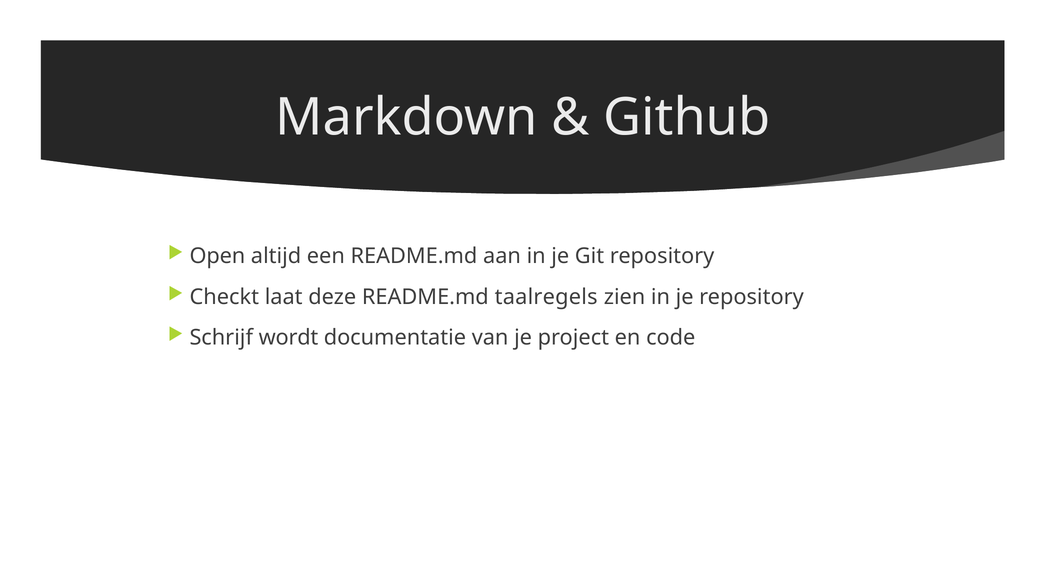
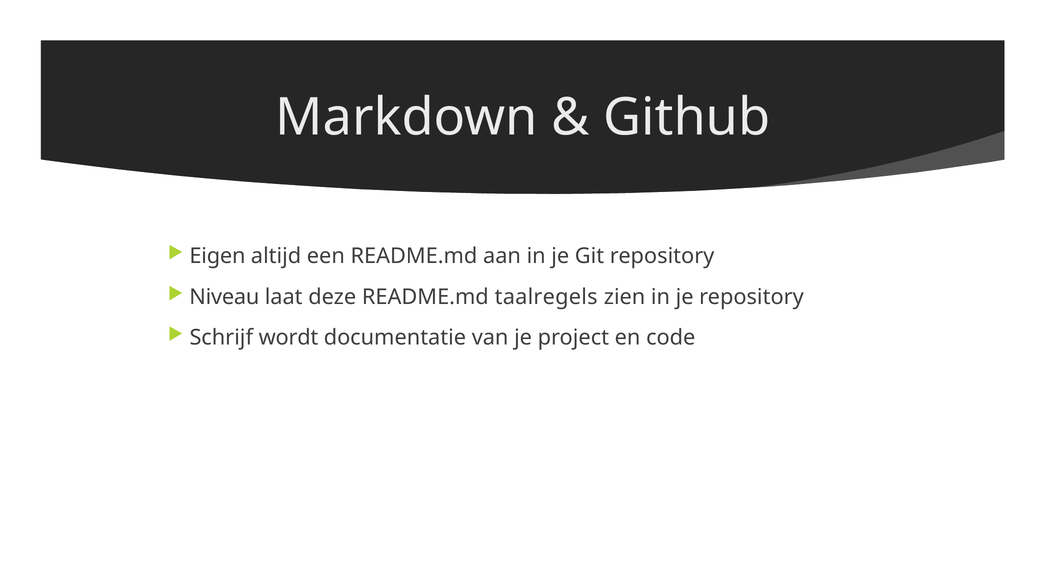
Open: Open -> Eigen
Checkt: Checkt -> Niveau
